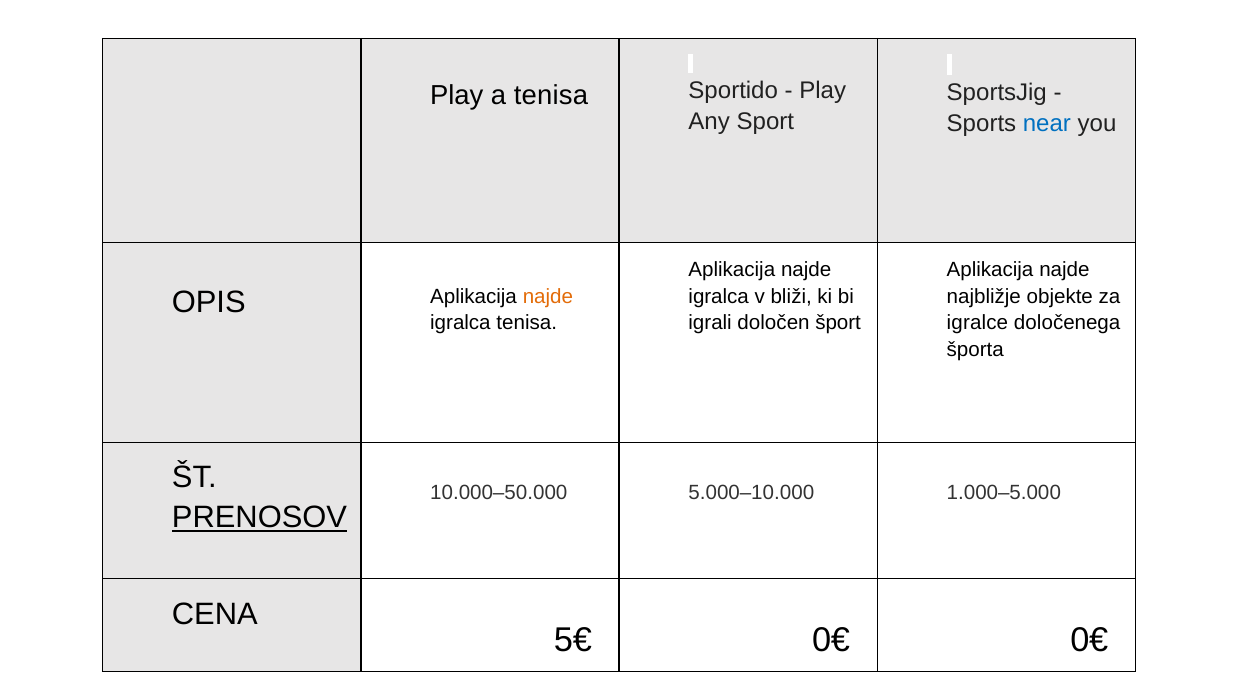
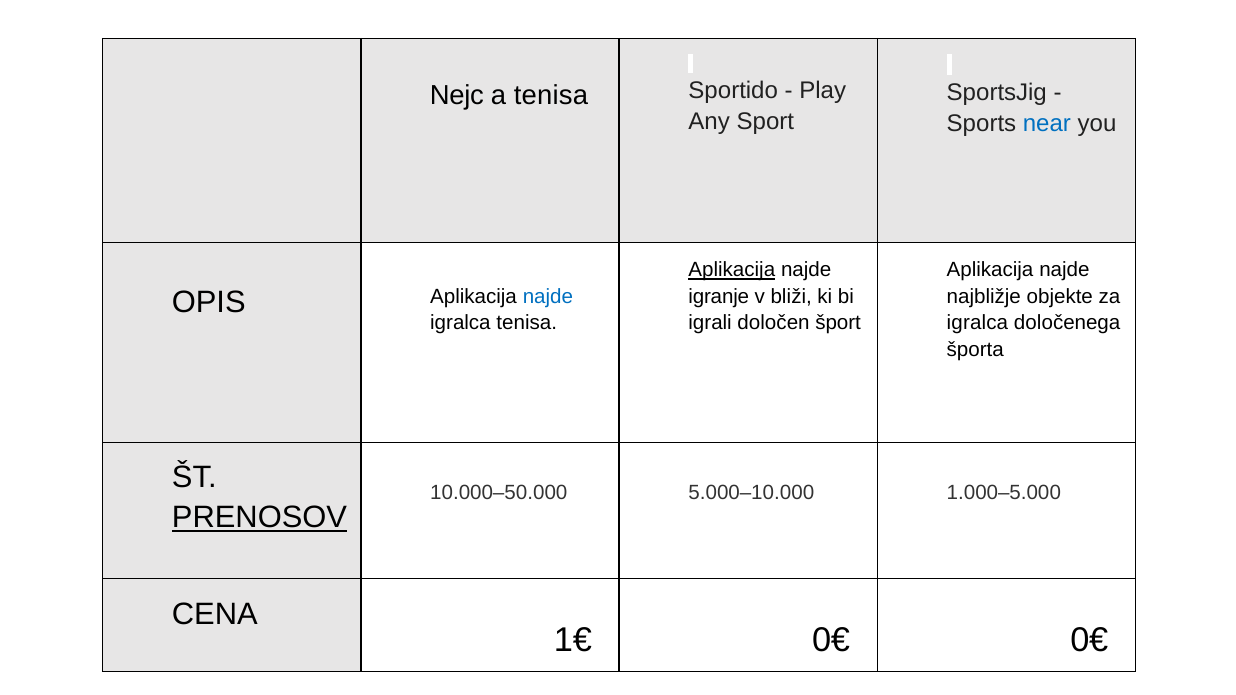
Play at (457, 95): Play -> Nejc
Aplikacija at (732, 270) underline: none -> present
igralca at (719, 297): igralca -> igranje
najde at (548, 297) colour: orange -> blue
igralce at (977, 323): igralce -> igralca
5€: 5€ -> 1€
